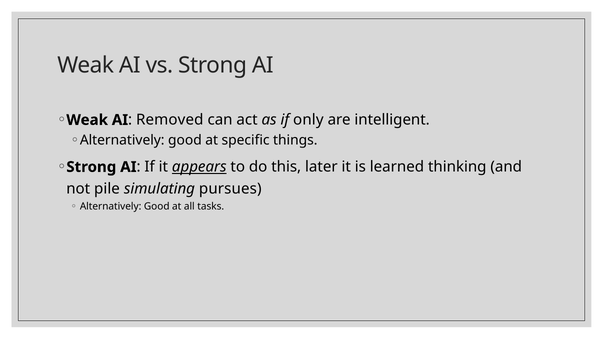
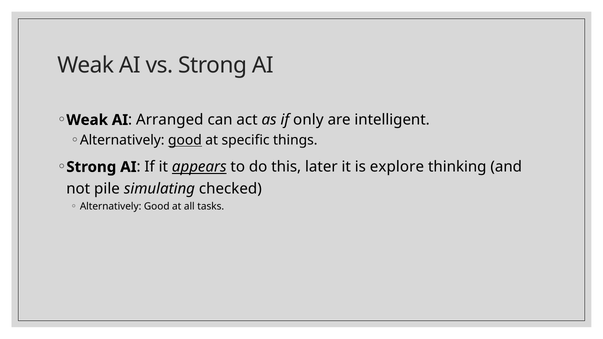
Removed: Removed -> Arranged
good at (185, 140) underline: none -> present
learned: learned -> explore
pursues: pursues -> checked
